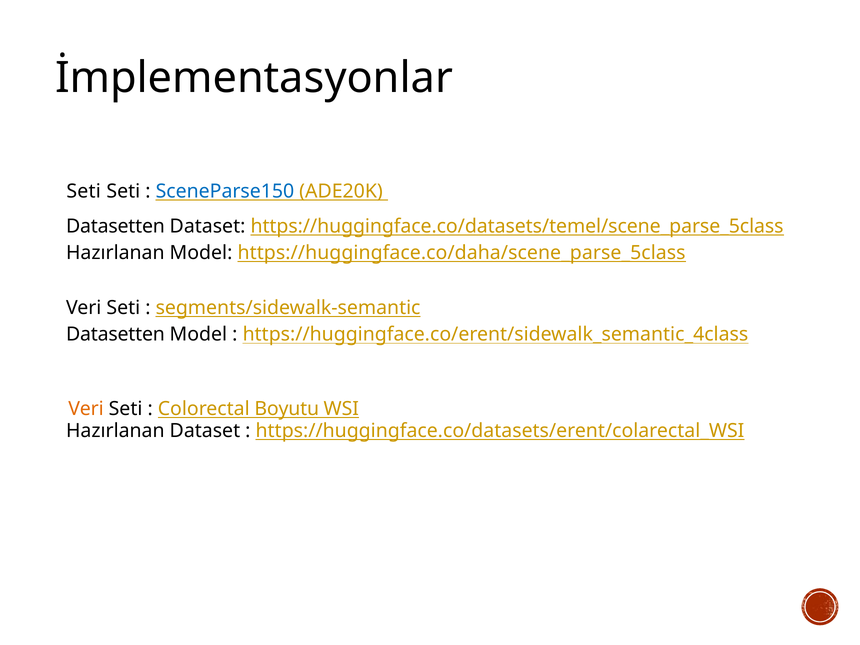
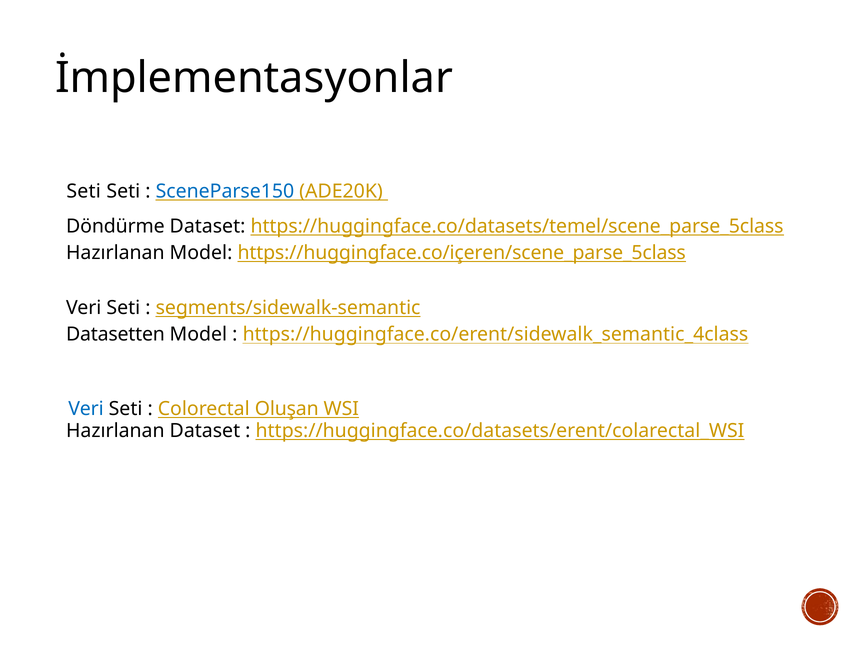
Datasetten at (115, 226): Datasetten -> Döndürme
https://huggingface.co/daha/scene_parse_5class: https://huggingface.co/daha/scene_parse_5class -> https://huggingface.co/içeren/scene_parse_5class
Veri at (86, 409) colour: orange -> blue
Boyutu: Boyutu -> Oluşan
